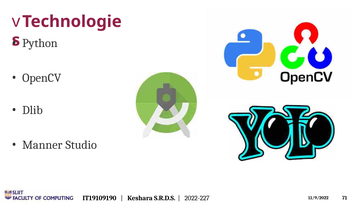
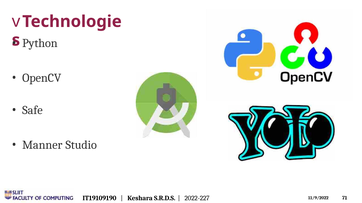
Dlib: Dlib -> Safe
